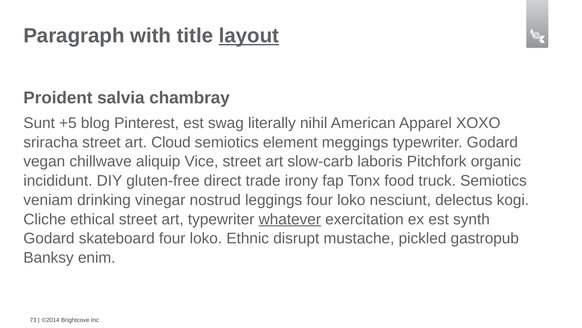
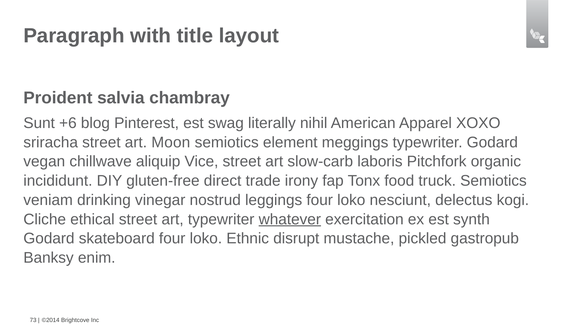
layout underline: present -> none
+5: +5 -> +6
Cloud: Cloud -> Moon
